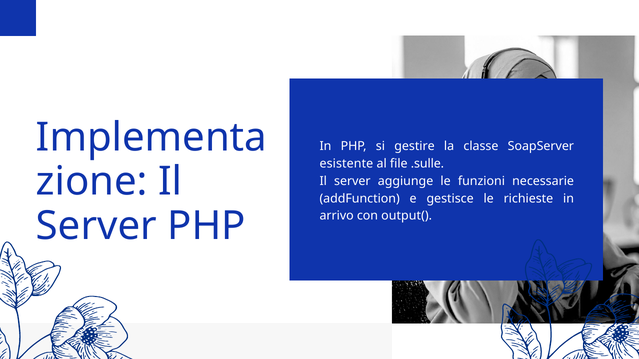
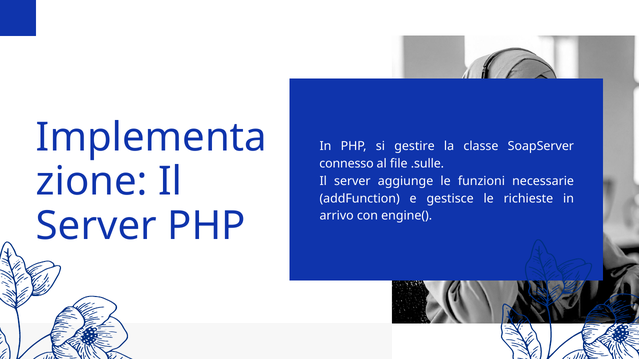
esistente: esistente -> connesso
output(: output( -> engine(
